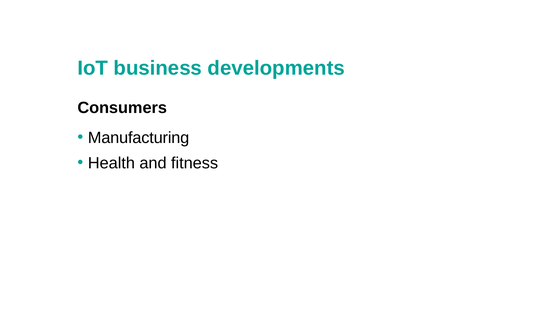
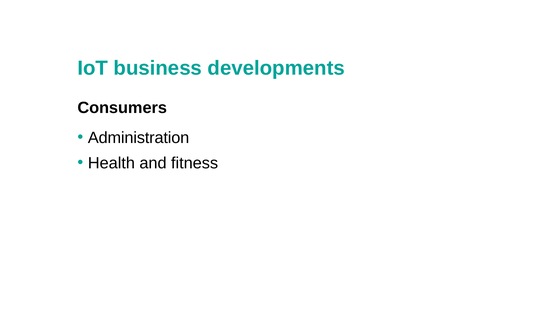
Manufacturing: Manufacturing -> Administration
